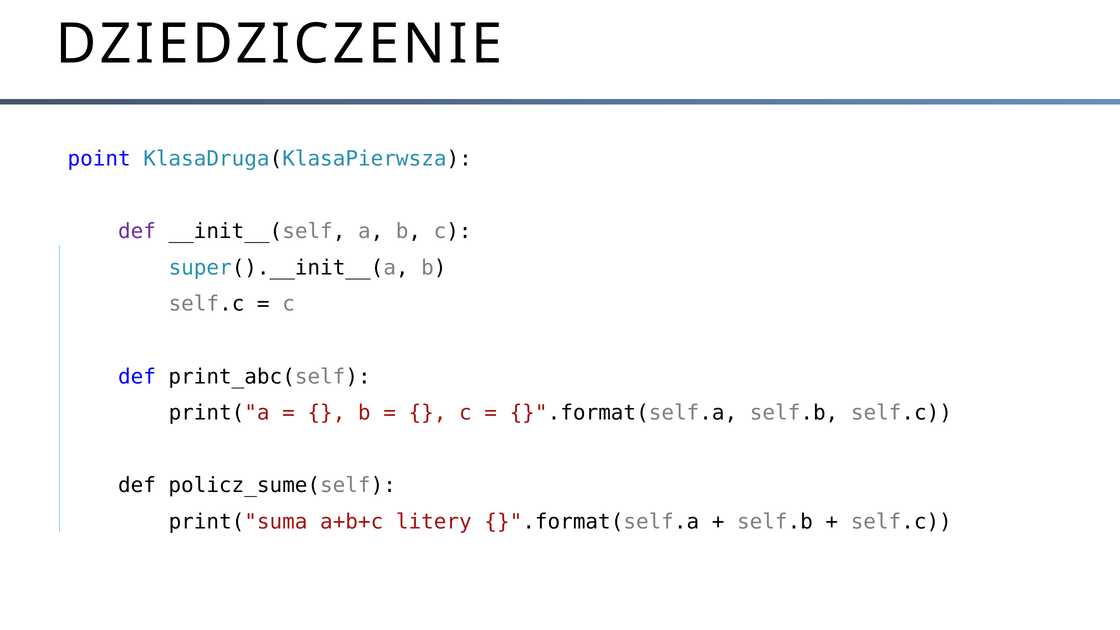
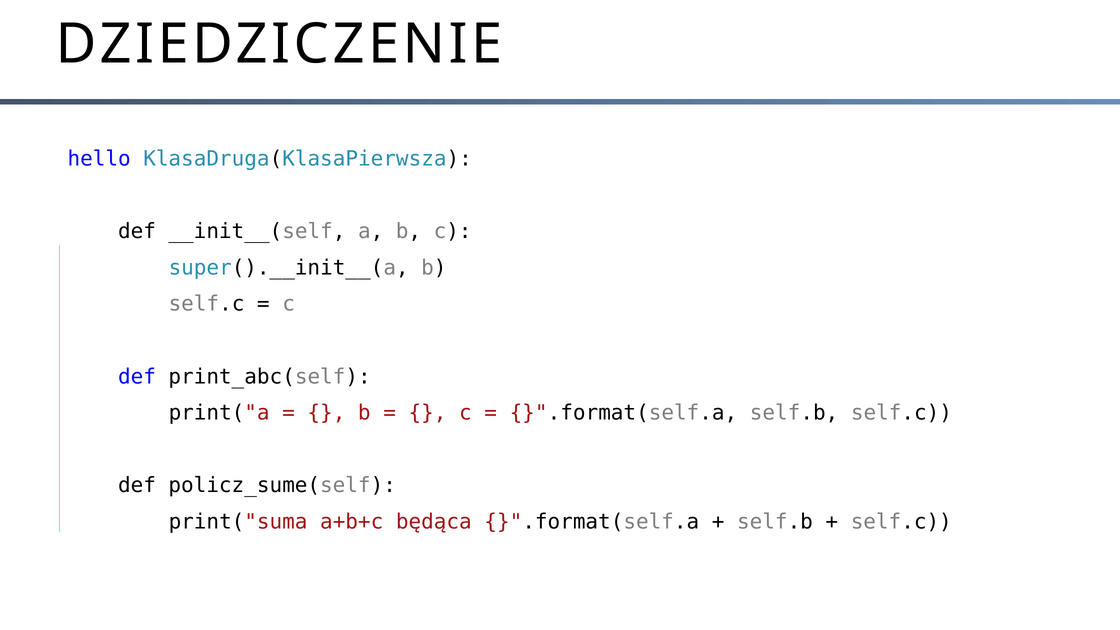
point: point -> hello
def at (137, 231) colour: purple -> black
litery: litery -> będąca
